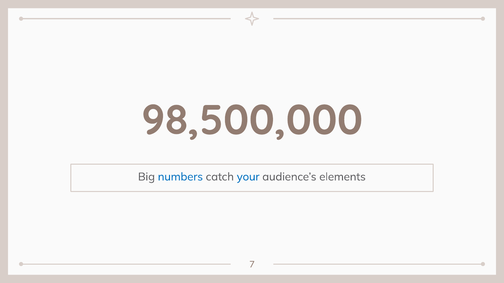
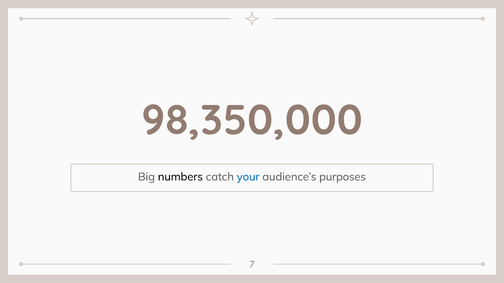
98,500,000: 98,500,000 -> 98,350,000
numbers colour: blue -> black
elements: elements -> purposes
